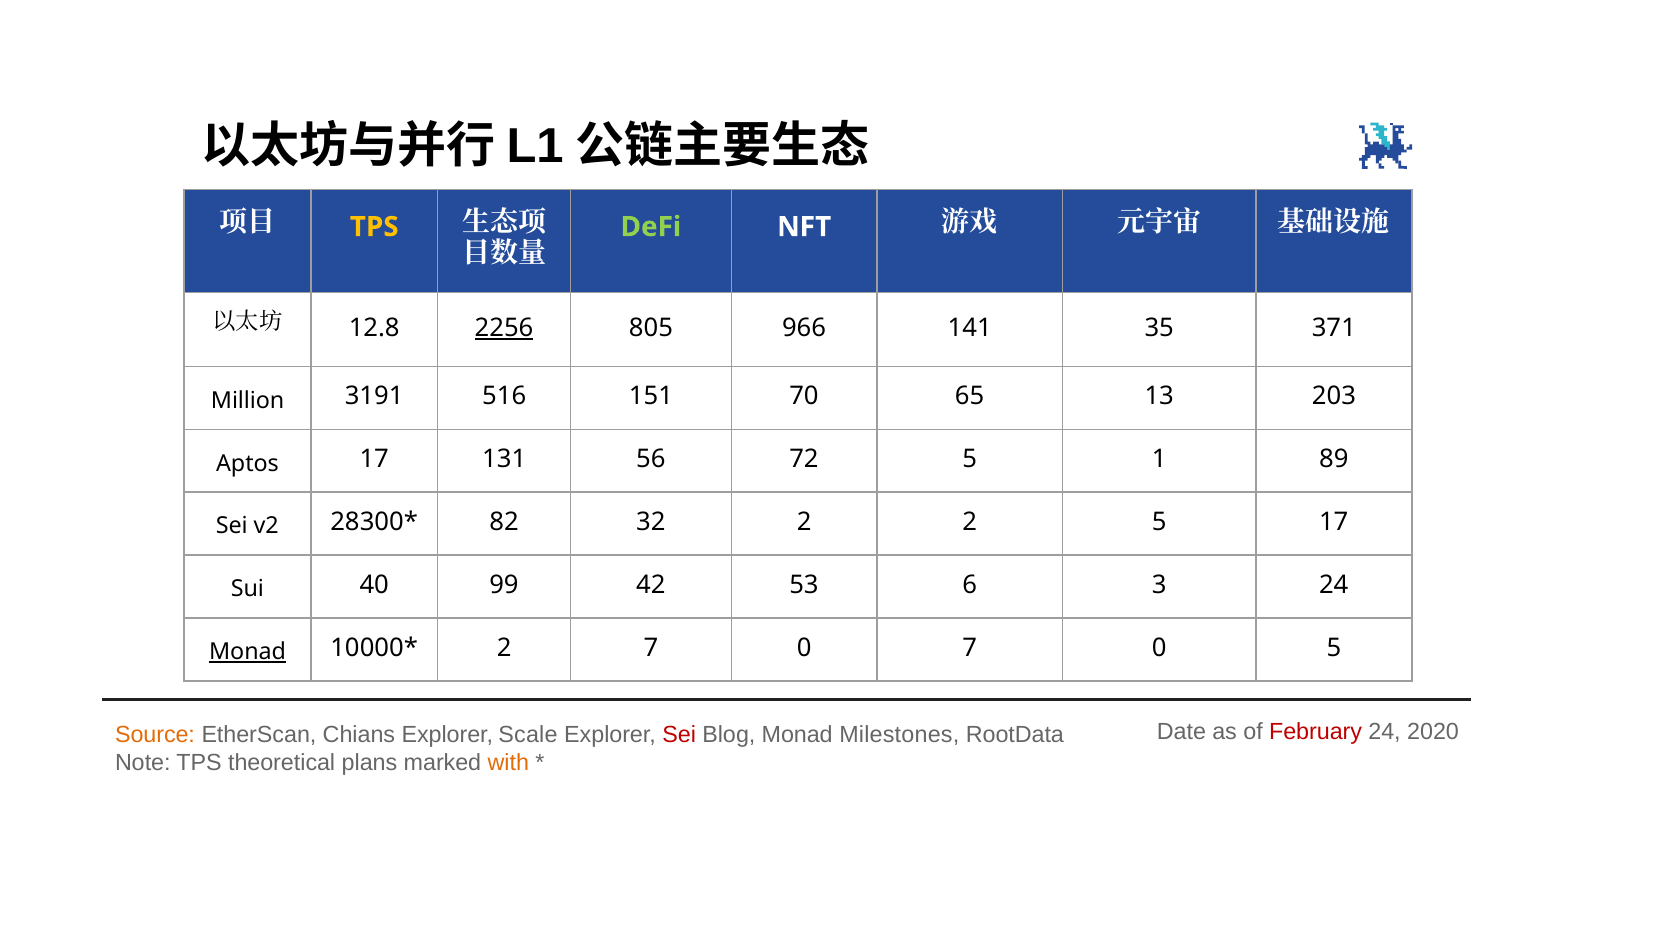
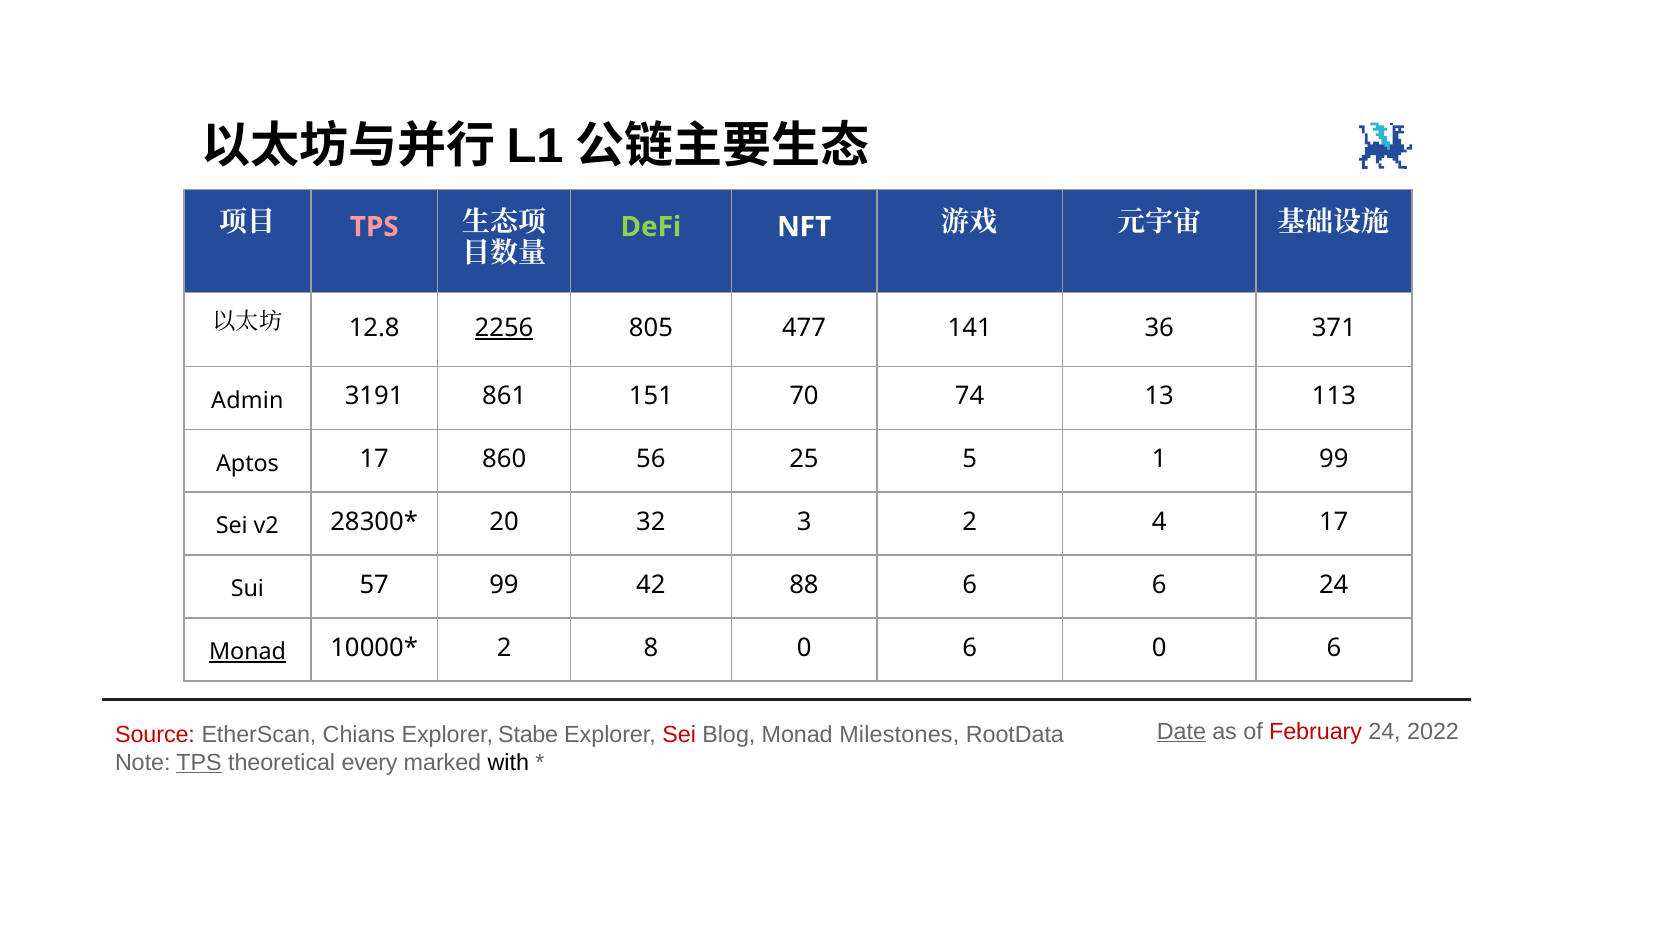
TPS at (374, 227) colour: yellow -> pink
966: 966 -> 477
35: 35 -> 36
Million: Million -> Admin
516: 516 -> 861
65: 65 -> 74
203: 203 -> 113
131: 131 -> 860
72: 72 -> 25
1 89: 89 -> 99
82: 82 -> 20
32 2: 2 -> 3
2 5: 5 -> 4
40: 40 -> 57
53: 53 -> 88
6 3: 3 -> 6
2 7: 7 -> 8
7 at (970, 648): 7 -> 6
5 at (1334, 648): 5 -> 6
Date underline: none -> present
2020: 2020 -> 2022
Source colour: orange -> red
Scale: Scale -> Stabe
TPS at (199, 762) underline: none -> present
plans: plans -> every
with colour: orange -> black
